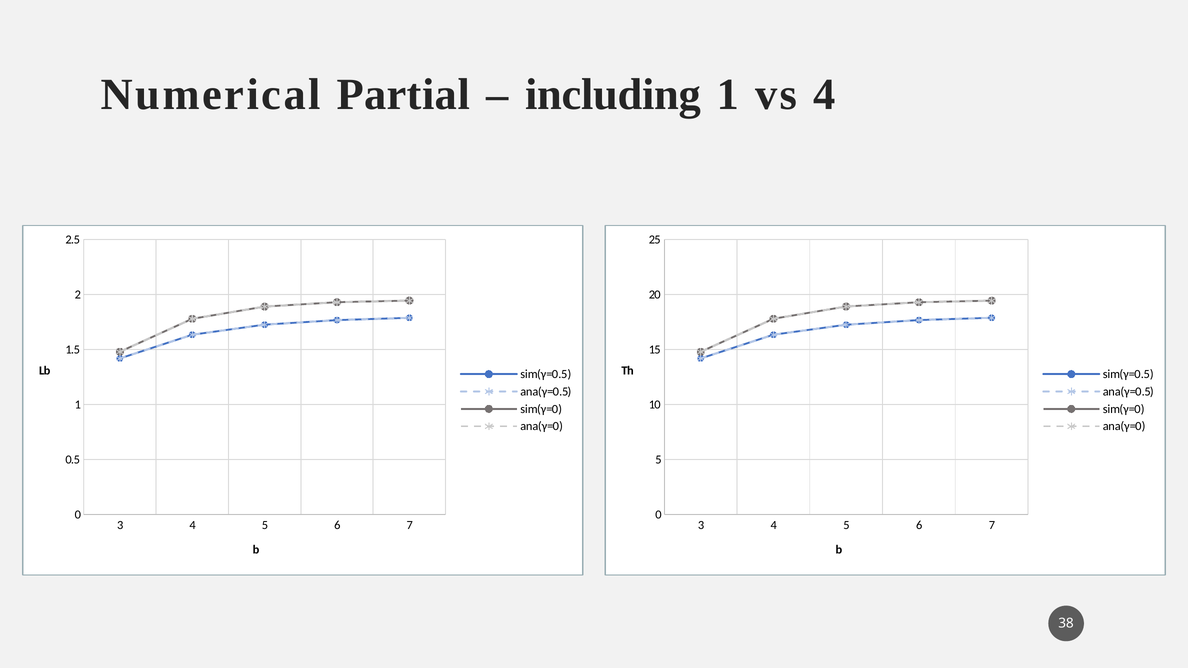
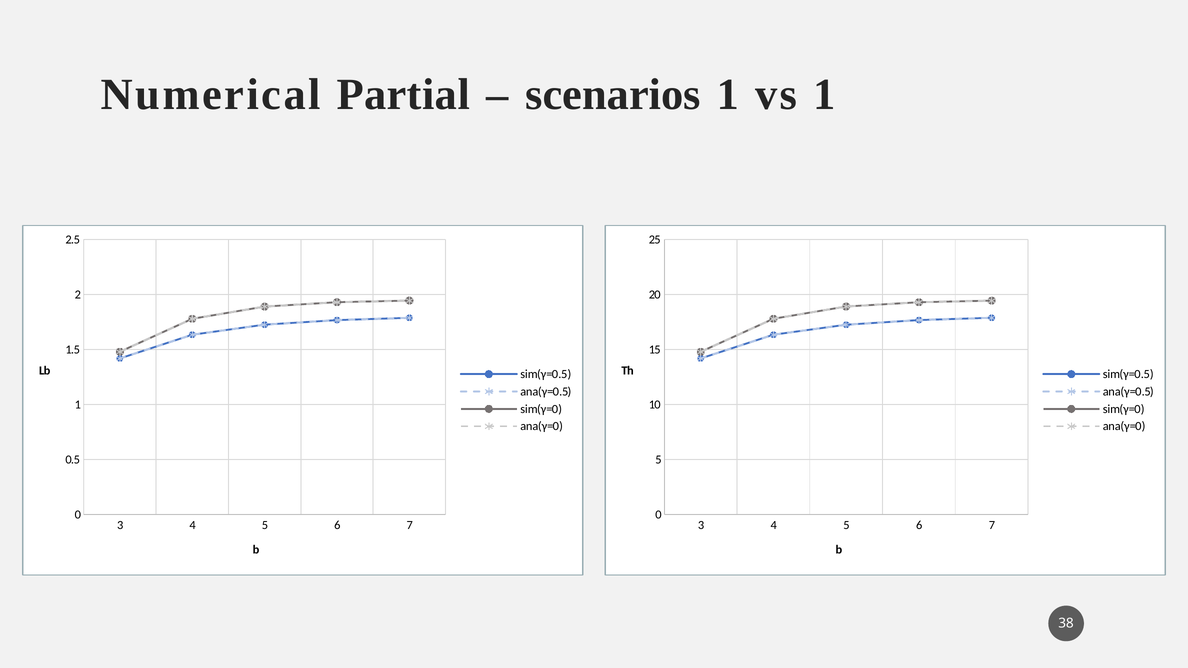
including: including -> scenarios
vs 4: 4 -> 1
